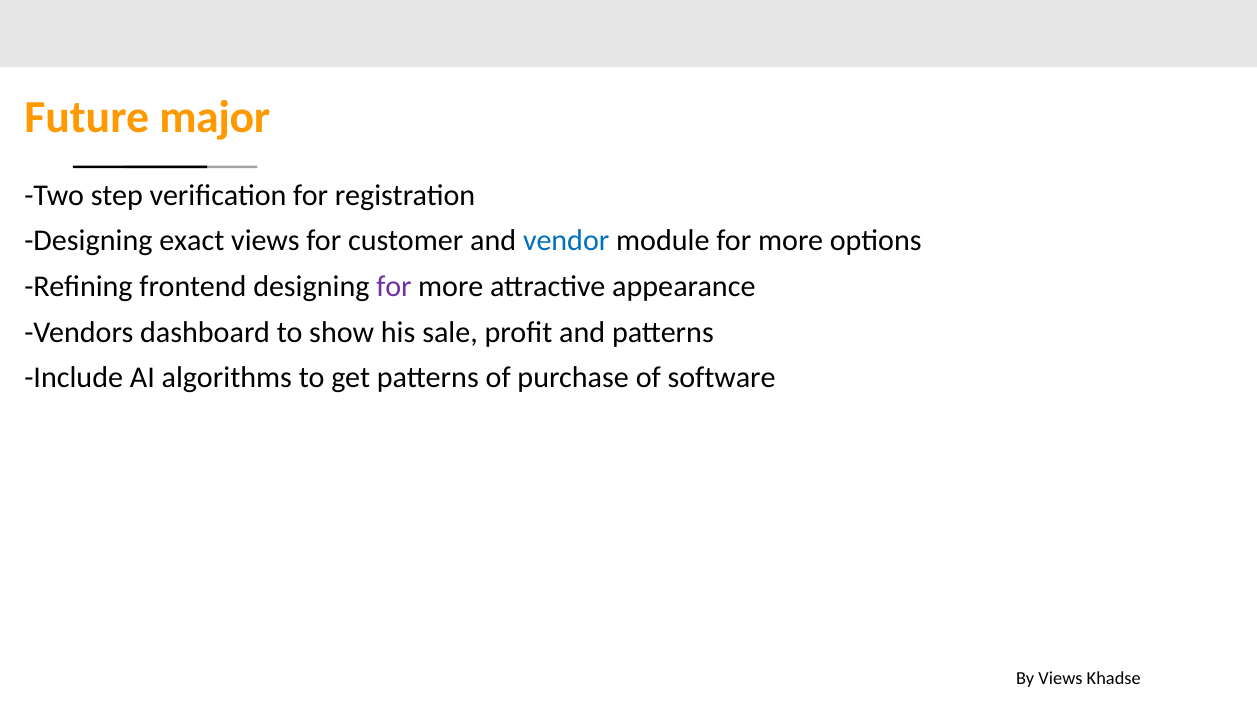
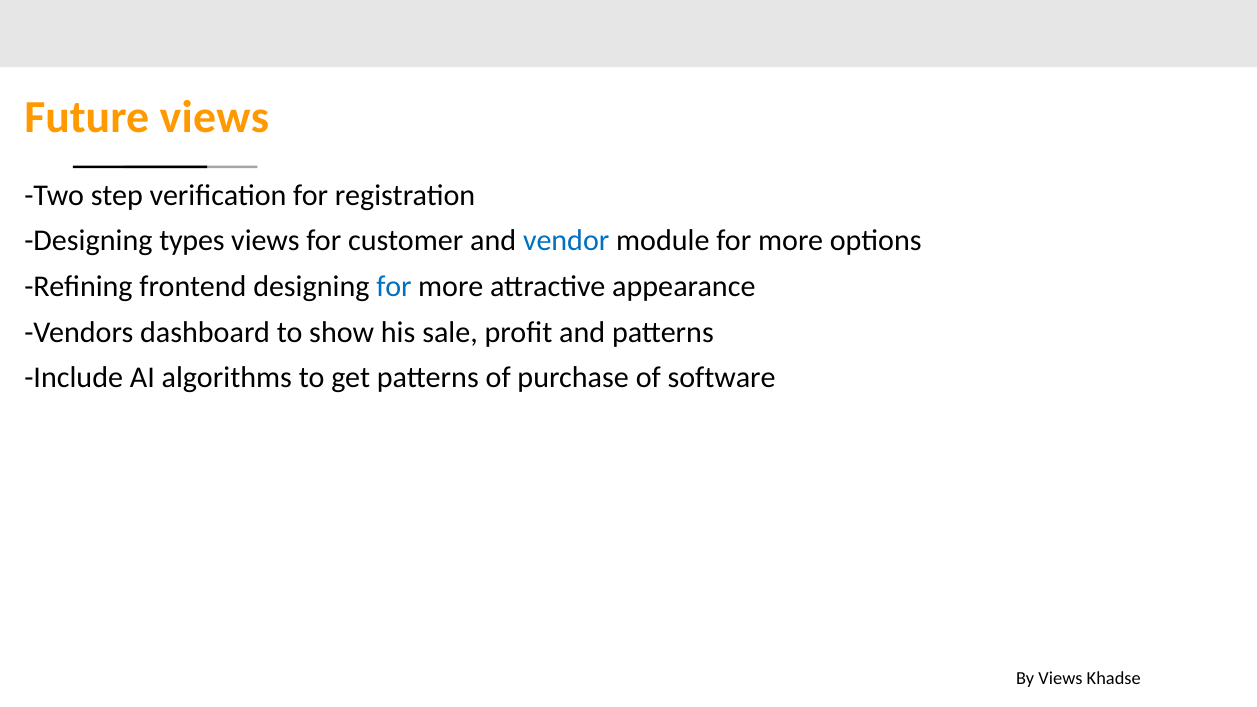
Future major: major -> views
exact: exact -> types
for at (394, 287) colour: purple -> blue
